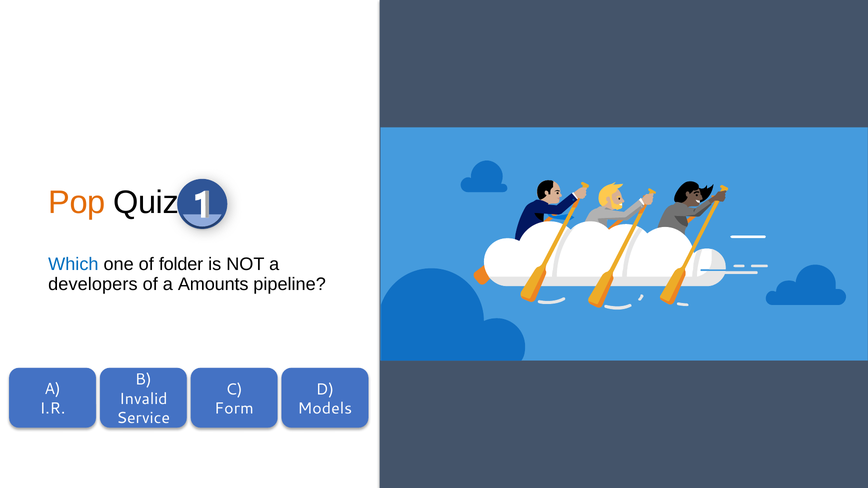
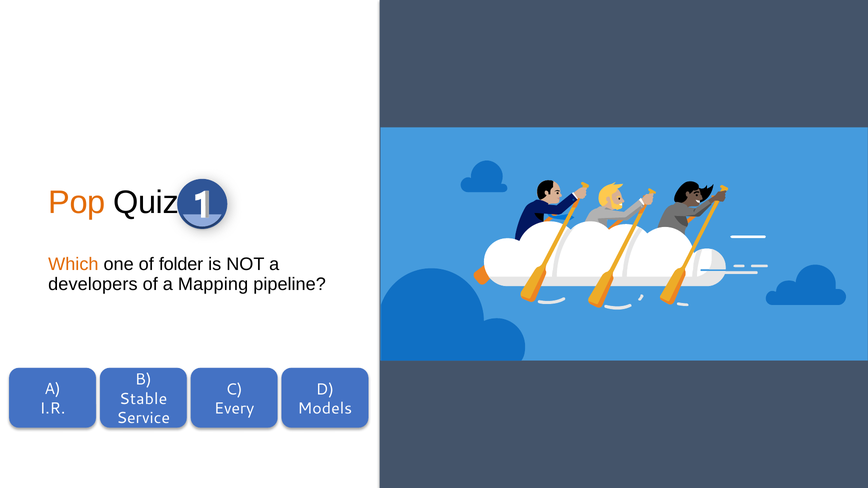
Which colour: blue -> orange
Amounts: Amounts -> Mapping
Invalid: Invalid -> Stable
Form: Form -> Every
